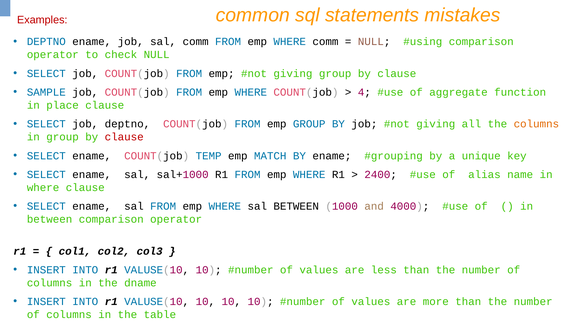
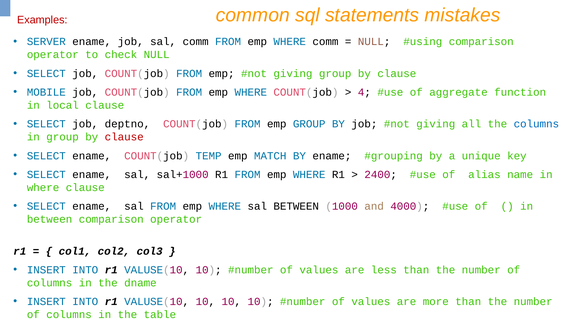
DEPTNO at (46, 42): DEPTNO -> SERVER
SAMPLE: SAMPLE -> MOBILE
place: place -> local
columns at (536, 124) colour: orange -> blue
